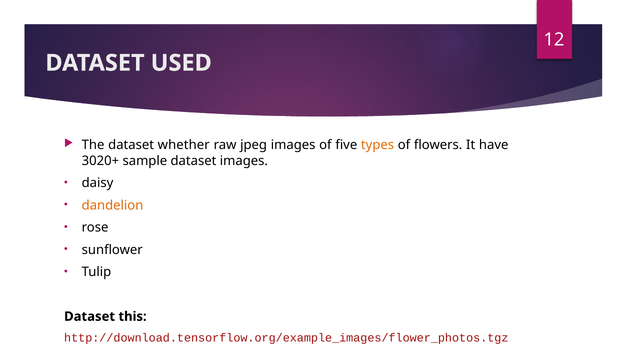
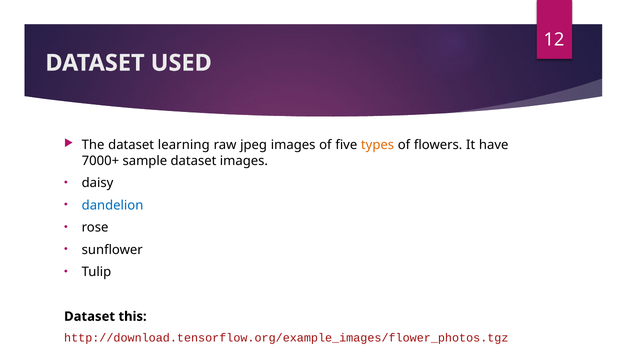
whether: whether -> learning
3020+: 3020+ -> 7000+
dandelion colour: orange -> blue
